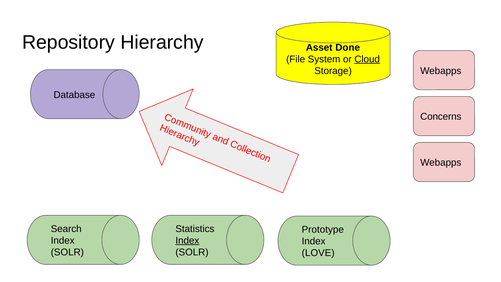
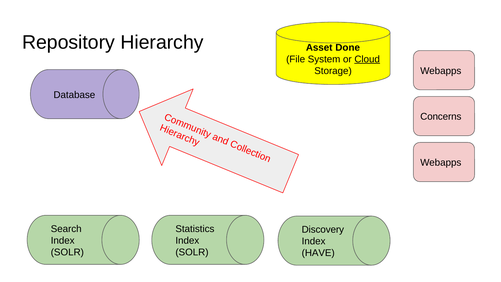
Prototype: Prototype -> Discovery
Index at (187, 240) underline: present -> none
LOVE: LOVE -> HAVE
